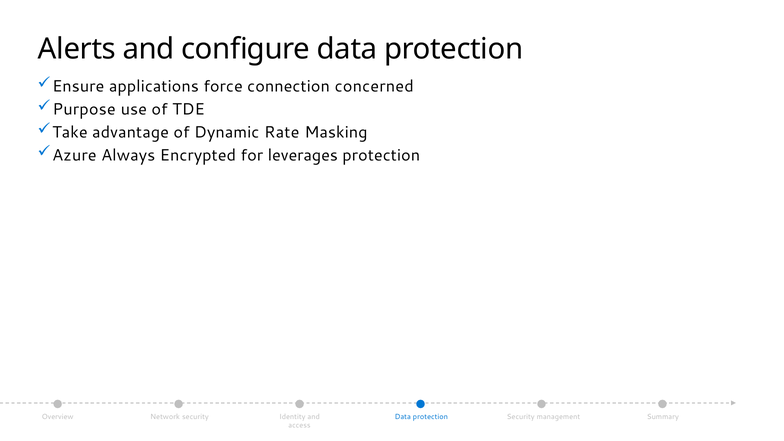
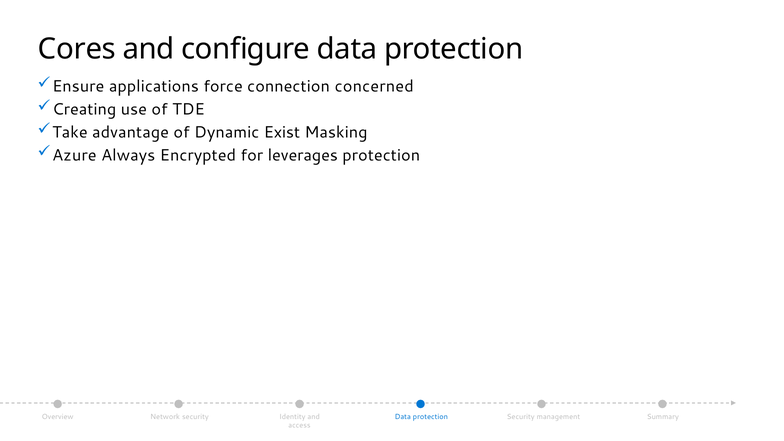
Alerts: Alerts -> Cores
Purpose: Purpose -> Creating
Rate: Rate -> Exist
